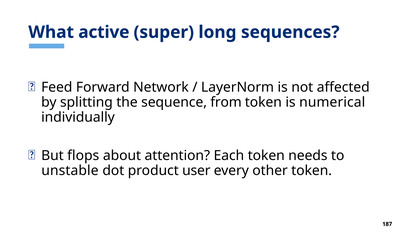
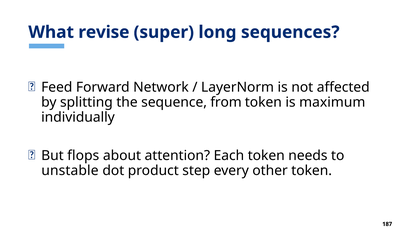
active: active -> revise
numerical: numerical -> maximum
user: user -> step
